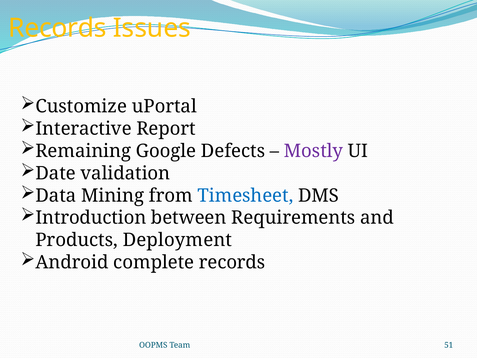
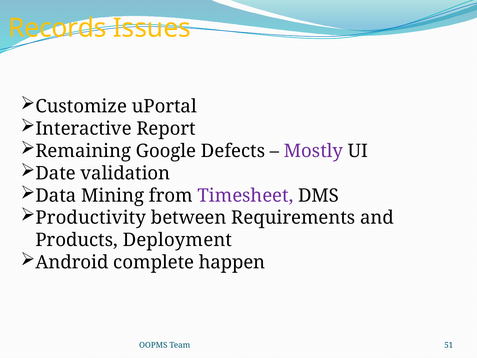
Timesheet colour: blue -> purple
Introduction: Introduction -> Productivity
complete records: records -> happen
